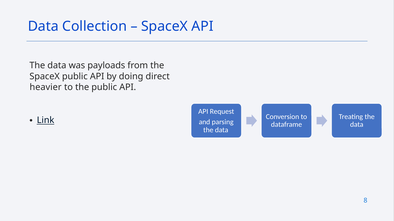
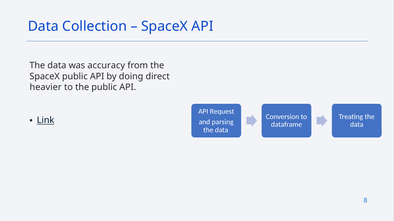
payloads: payloads -> accuracy
